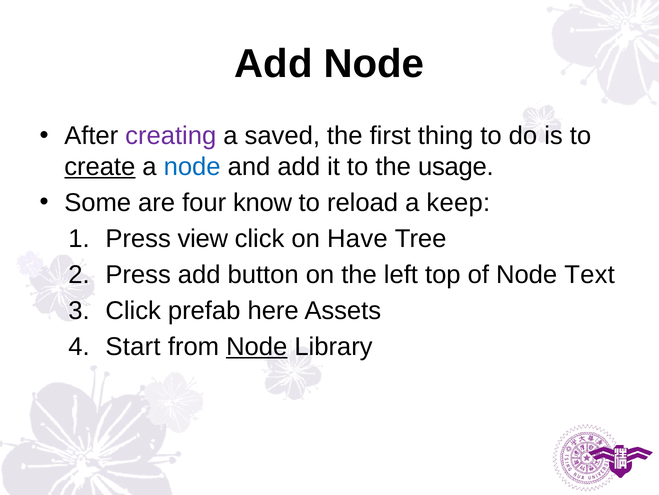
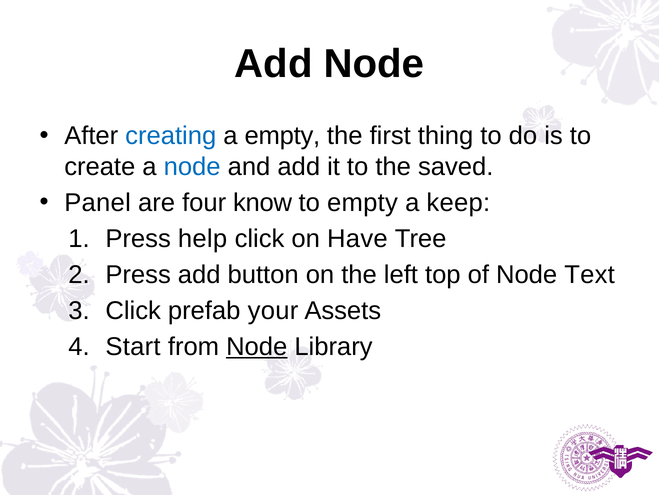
creating colour: purple -> blue
a saved: saved -> empty
create underline: present -> none
usage: usage -> saved
Some: Some -> Panel
to reload: reload -> empty
view: view -> help
here: here -> your
